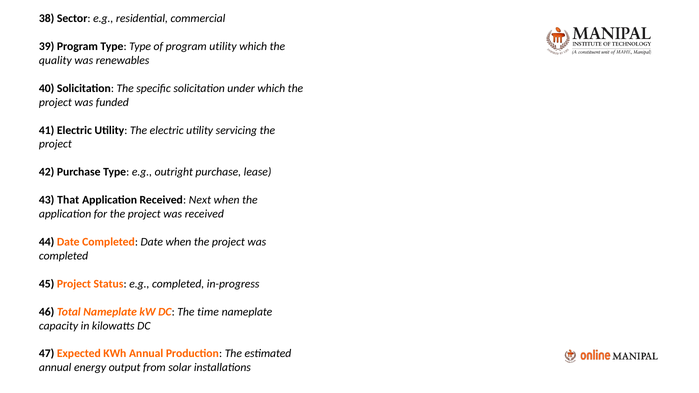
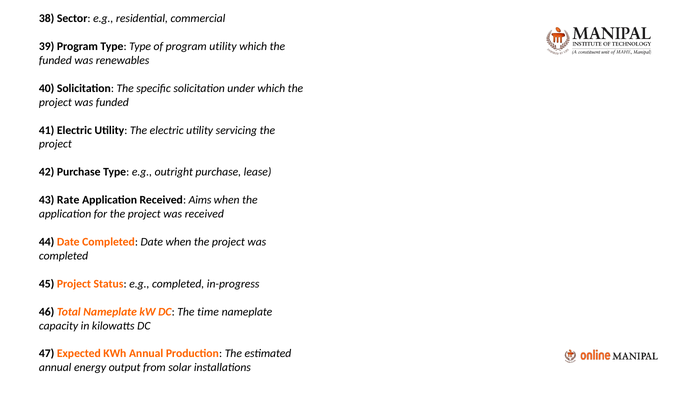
quality at (55, 60): quality -> funded
That: That -> Rate
Next: Next -> Aims
